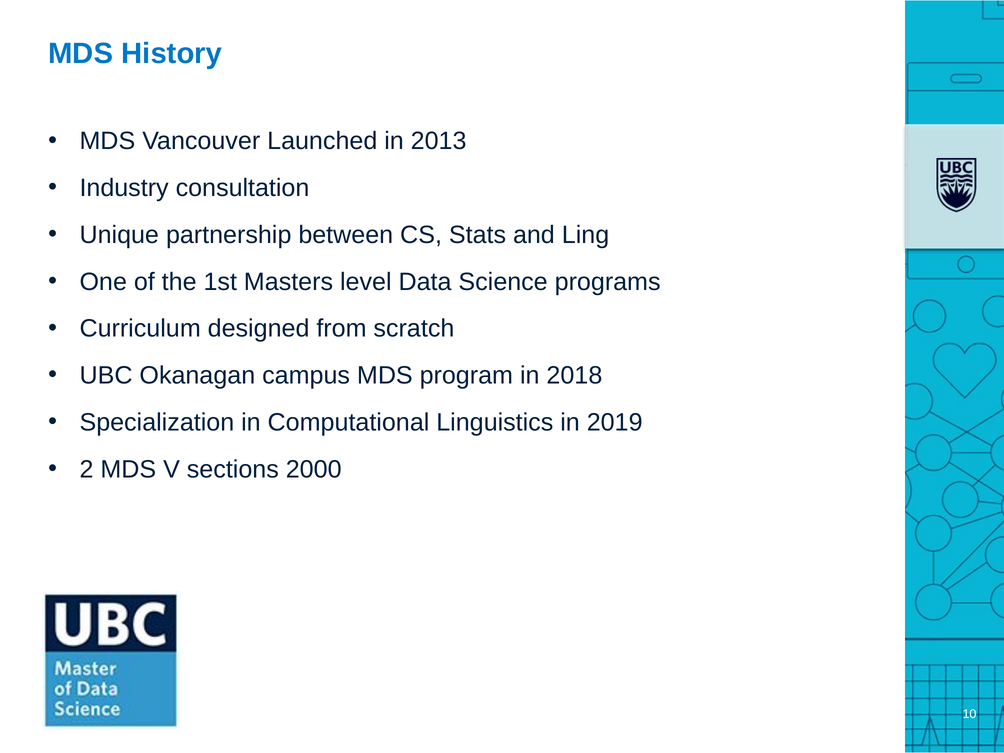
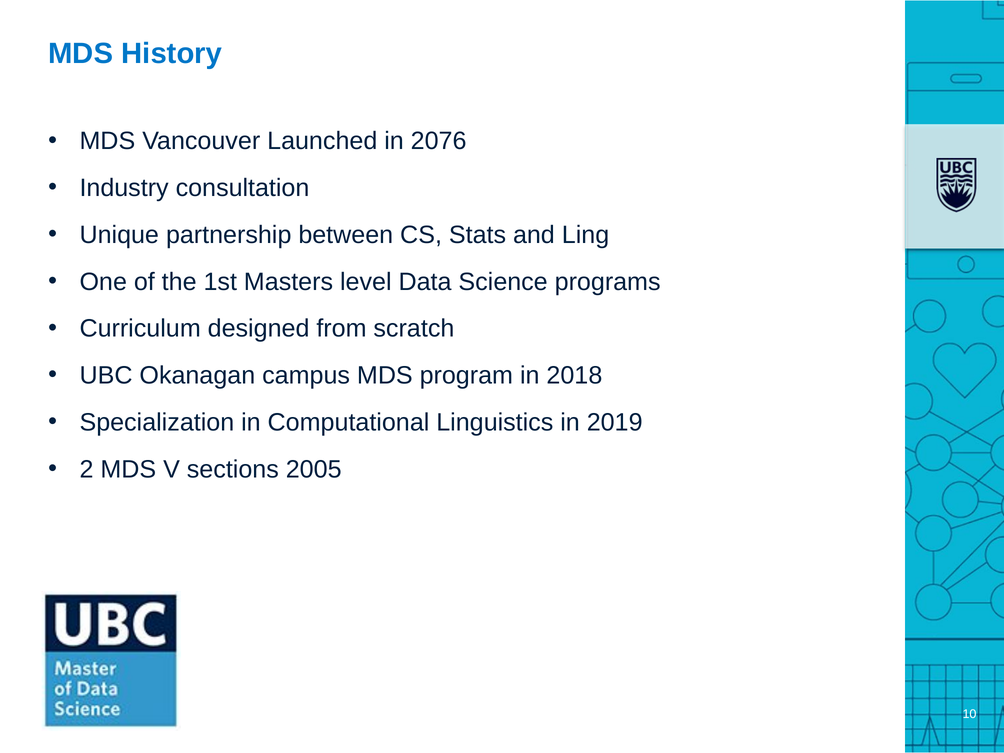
2013: 2013 -> 2076
2000: 2000 -> 2005
